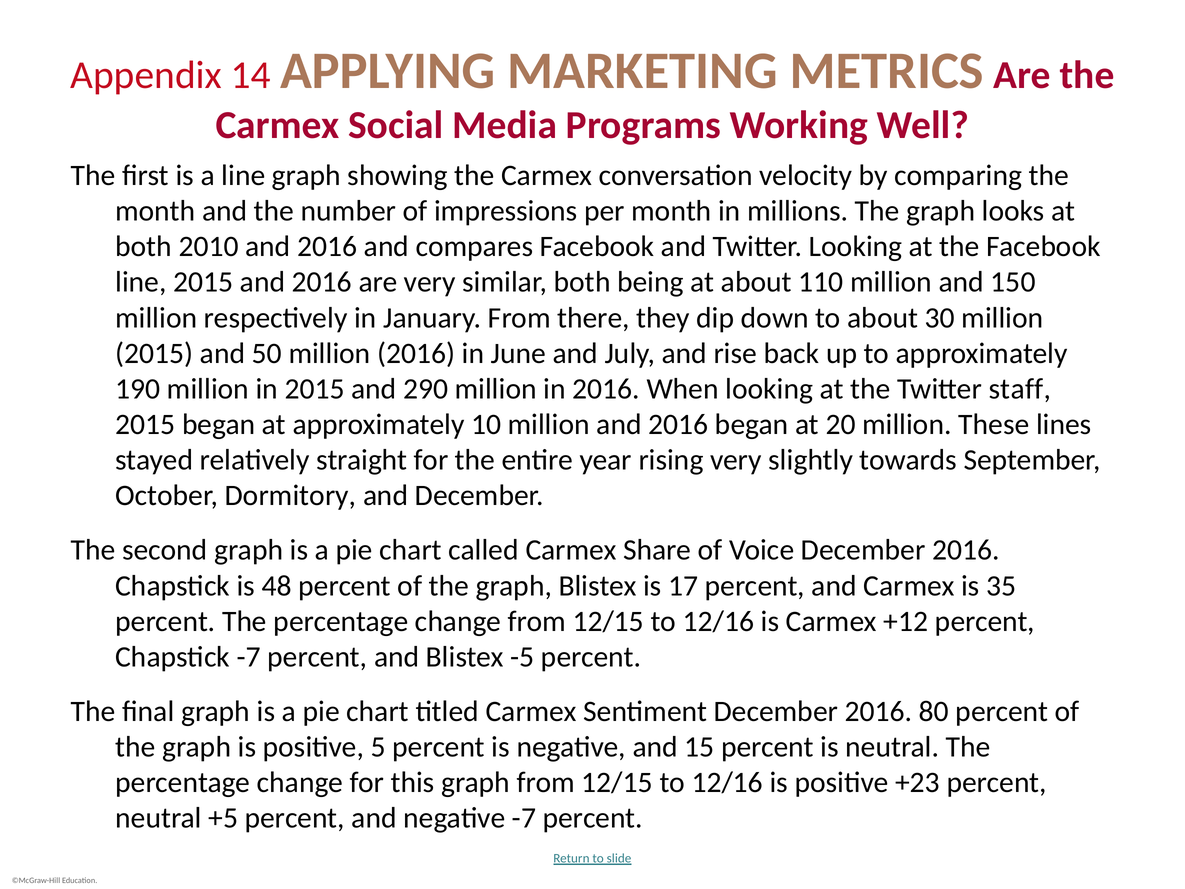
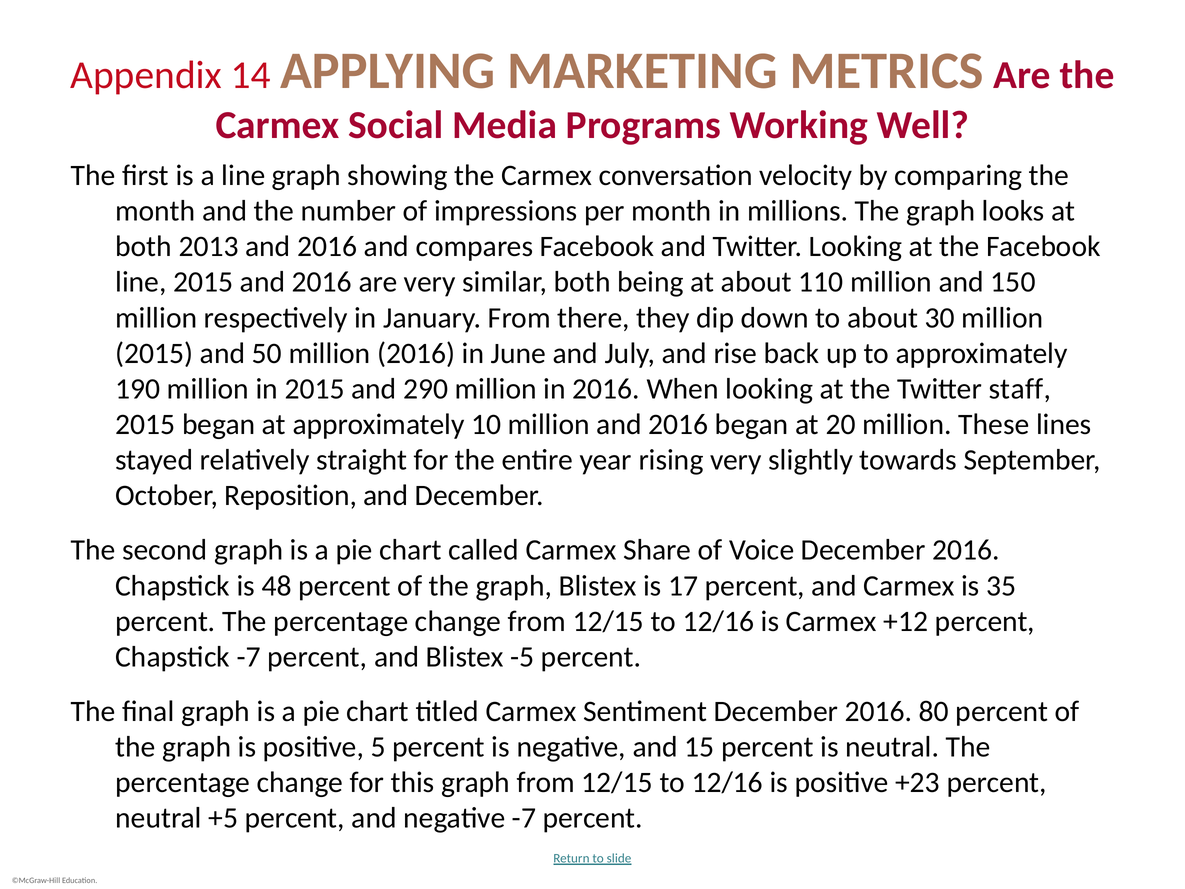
2010: 2010 -> 2013
Dormitory: Dormitory -> Reposition
